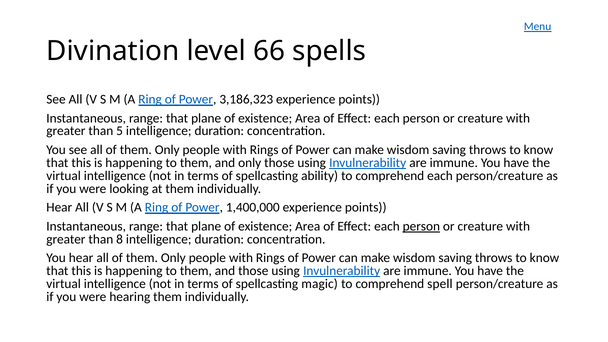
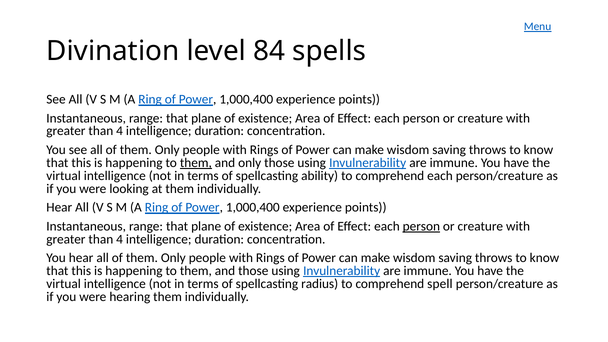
66: 66 -> 84
3,186,323 at (246, 99): 3,186,323 -> 1,000,400
5 at (120, 131): 5 -> 4
them at (196, 163) underline: none -> present
1,400,000 at (253, 208): 1,400,000 -> 1,000,400
8 at (120, 239): 8 -> 4
magic: magic -> radius
